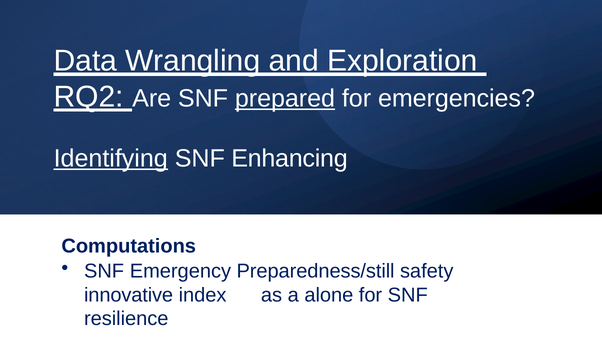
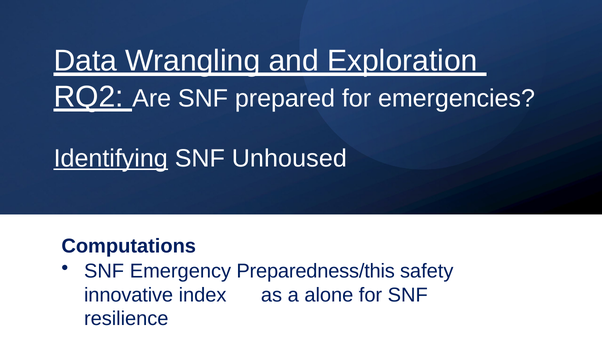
prepared underline: present -> none
Enhancing: Enhancing -> Unhoused
Preparedness/still: Preparedness/still -> Preparedness/this
